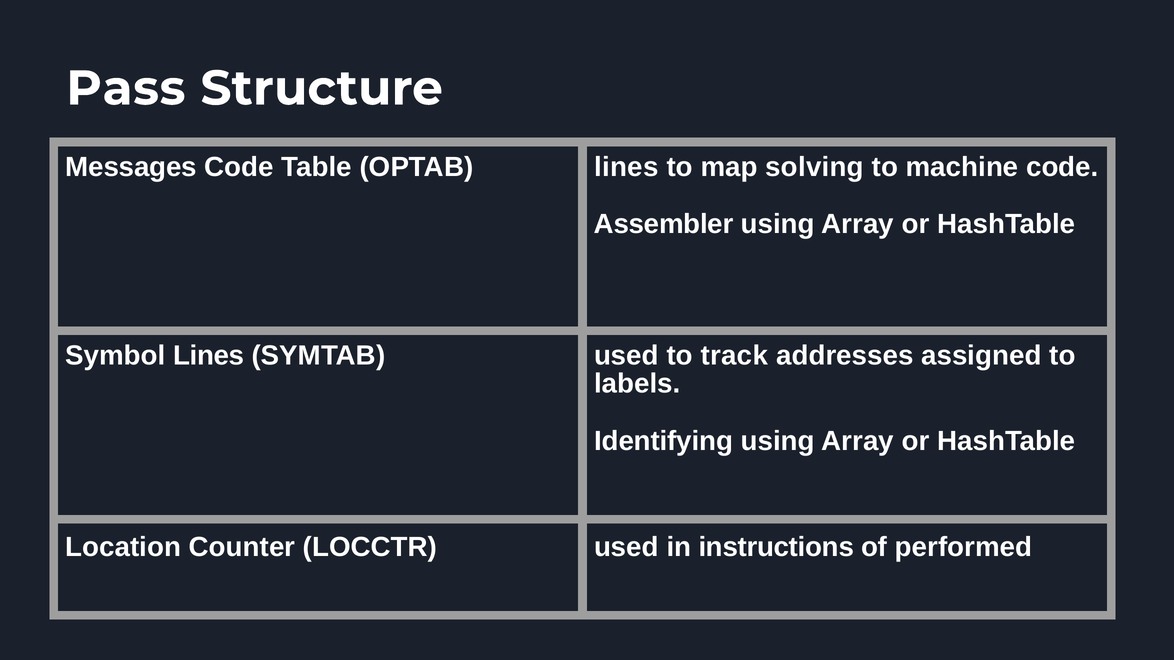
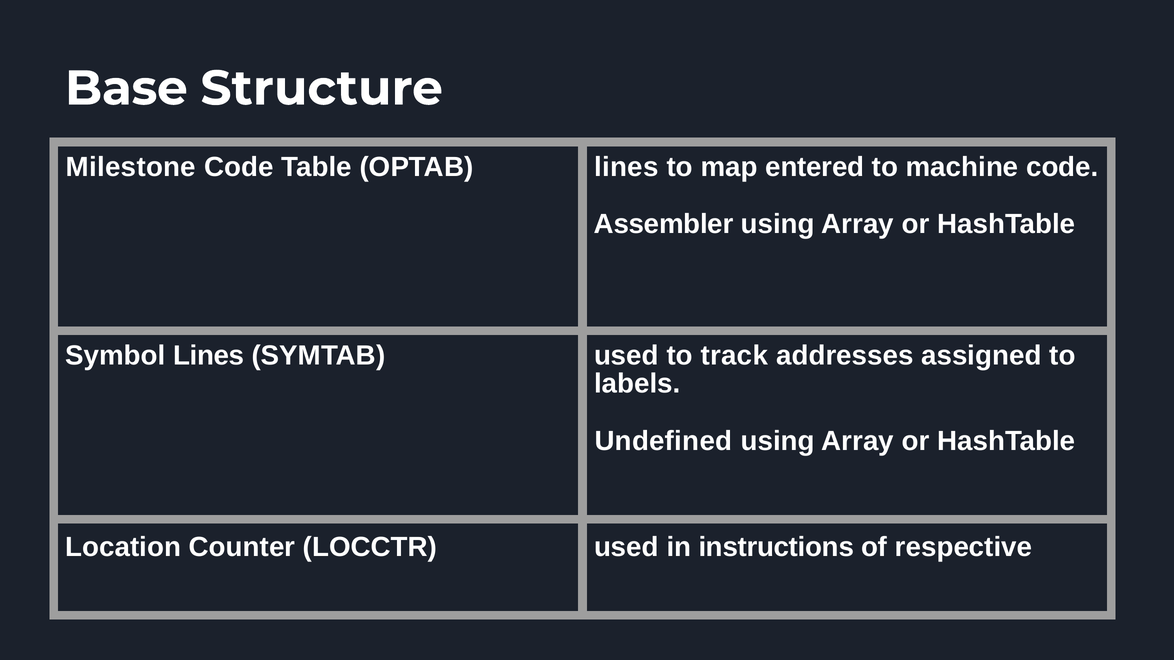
Pass: Pass -> Base
Messages: Messages -> Milestone
solving: solving -> entered
Identifying: Identifying -> Undefined
performed: performed -> respective
